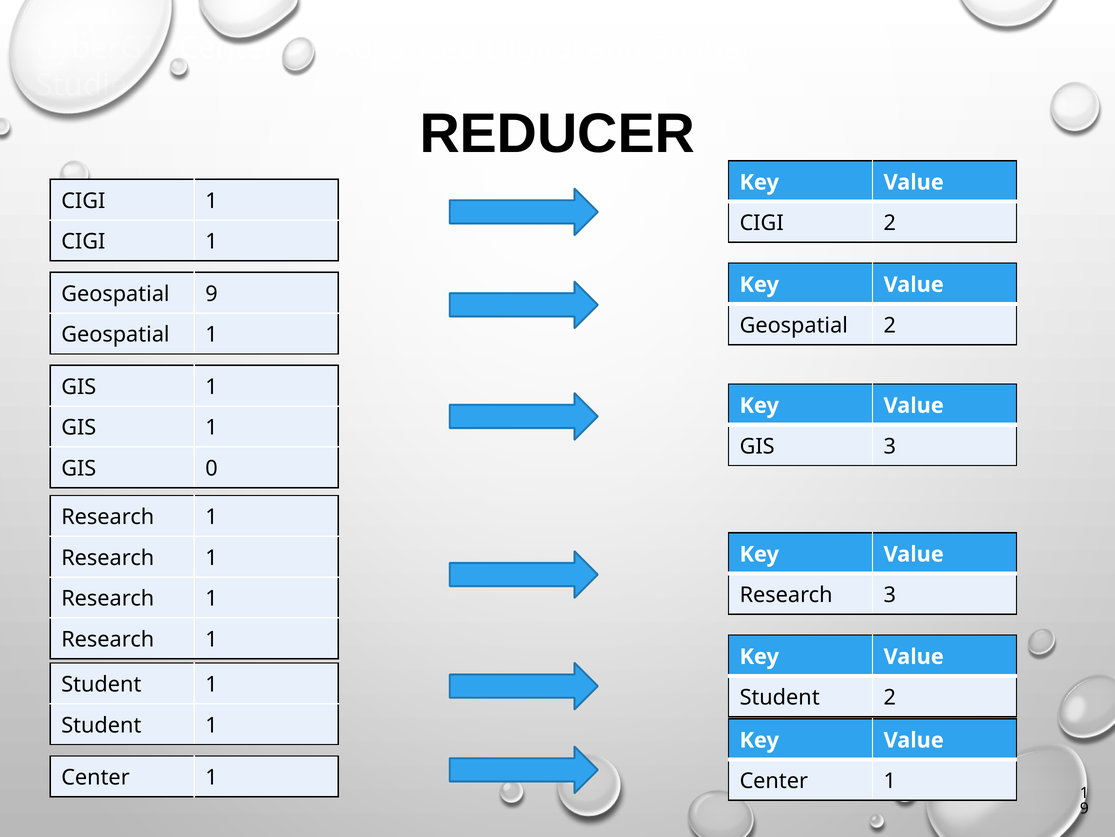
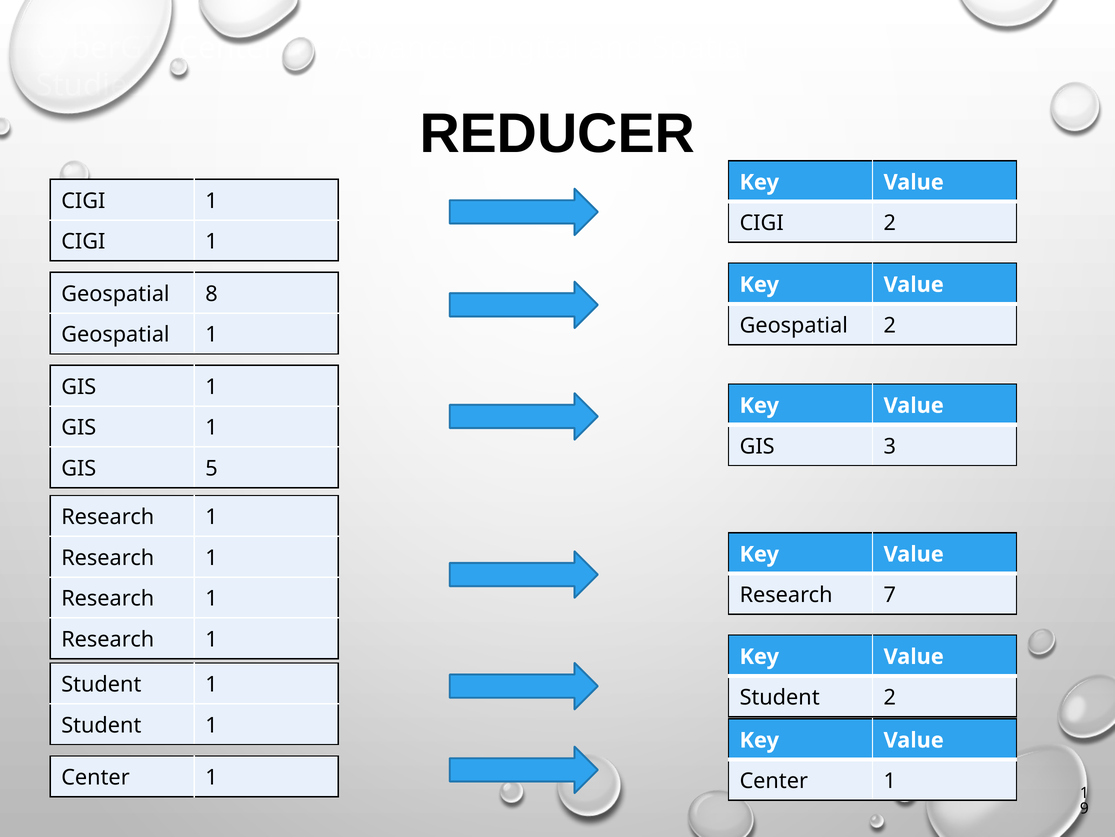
Geospatial 9: 9 -> 8
0: 0 -> 5
Research 3: 3 -> 7
